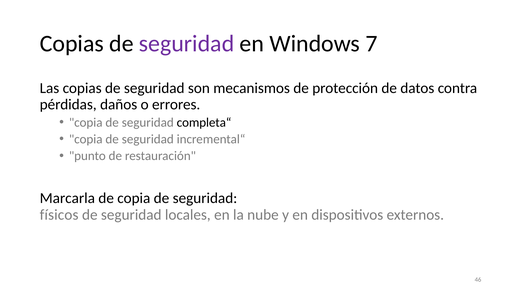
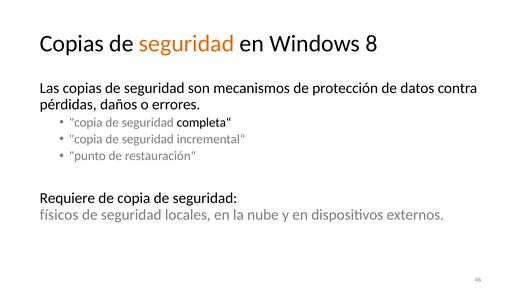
seguridad at (187, 44) colour: purple -> orange
7: 7 -> 8
Marcarla: Marcarla -> Requiere
